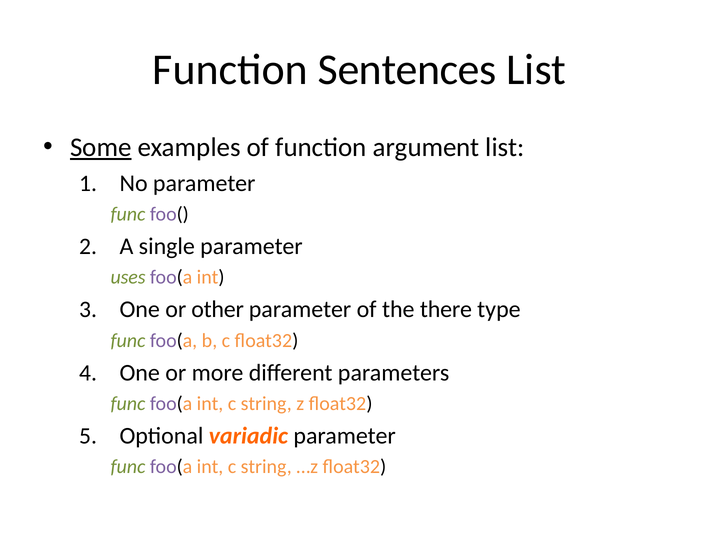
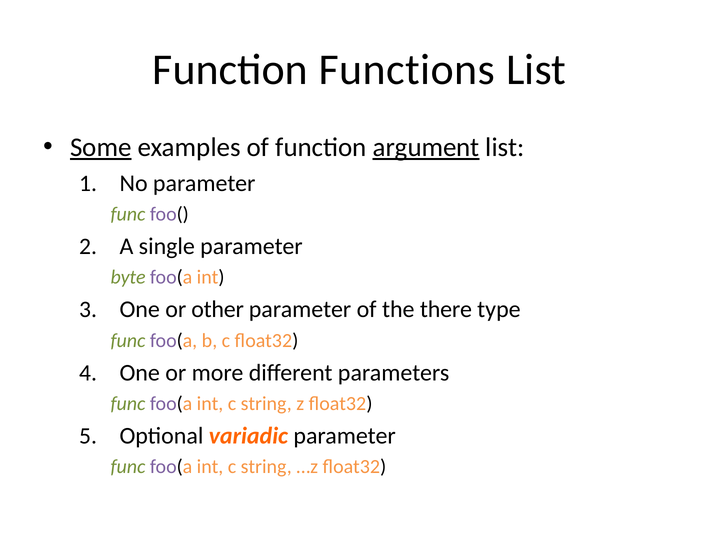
Sentences: Sentences -> Functions
argument underline: none -> present
uses: uses -> byte
